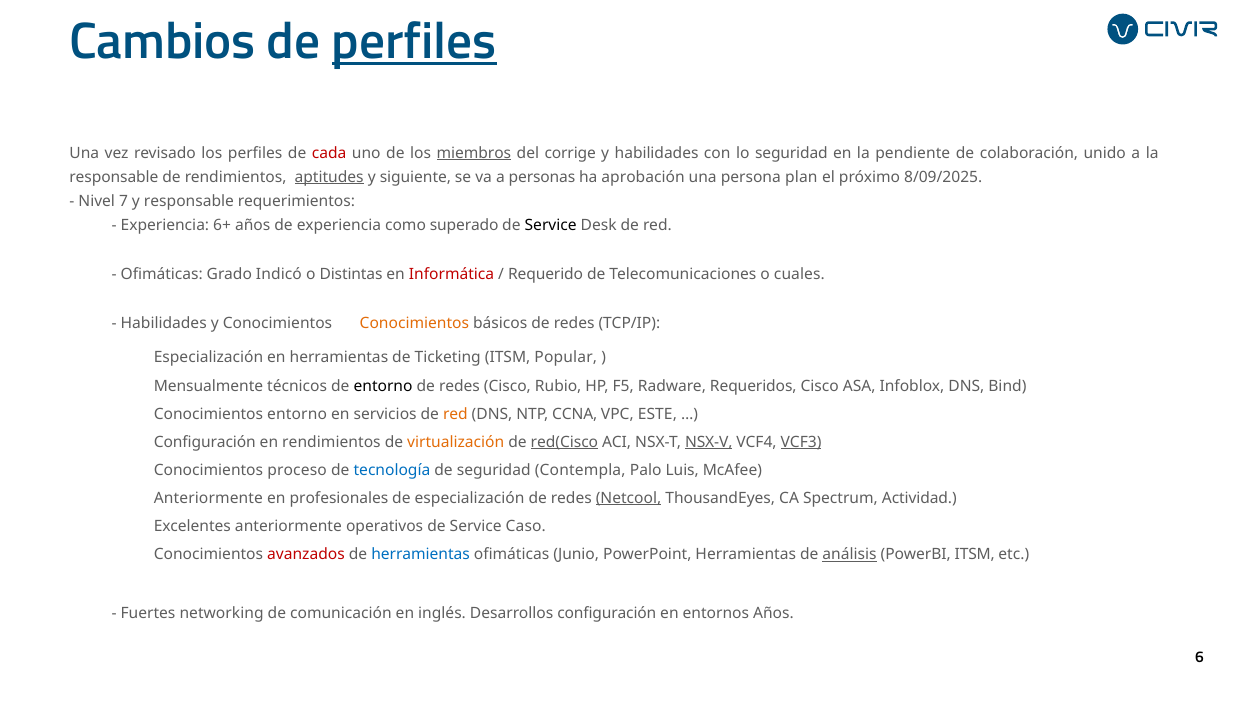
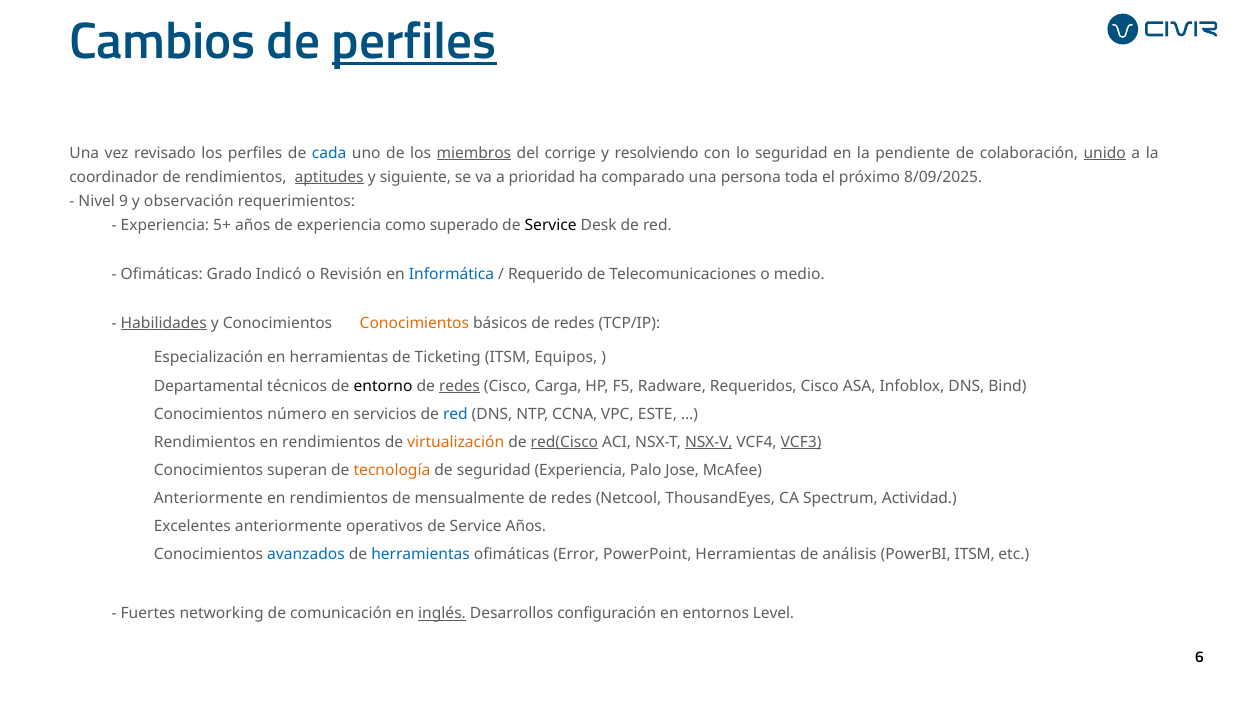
cada colour: red -> blue
y habilidades: habilidades -> resolviendo
unido underline: none -> present
responsable at (114, 177): responsable -> coordinador
personas: personas -> prioridad
aprobación: aprobación -> comparado
plan: plan -> toda
7: 7 -> 9
y responsable: responsable -> observación
6+: 6+ -> 5+
Distintas: Distintas -> Revisión
Informática colour: red -> blue
cuales: cuales -> medio
Habilidades at (164, 323) underline: none -> present
Popular: Popular -> Equipos
Mensualmente: Mensualmente -> Departamental
redes at (459, 386) underline: none -> present
Rubio: Rubio -> Carga
Conocimientos entorno: entorno -> número
red at (455, 414) colour: orange -> blue
Configuración at (205, 442): Configuración -> Rendimientos
proceso: proceso -> superan
tecnología colour: blue -> orange
seguridad Contempla: Contempla -> Experiencia
Luis: Luis -> Jose
profesionales at (339, 499): profesionales -> rendimientos
de especialización: especialización -> mensualmente
Netcool underline: present -> none
Service Caso: Caso -> Años
avanzados colour: red -> blue
Junio: Junio -> Error
análisis underline: present -> none
inglés underline: none -> present
entornos Años: Años -> Level
